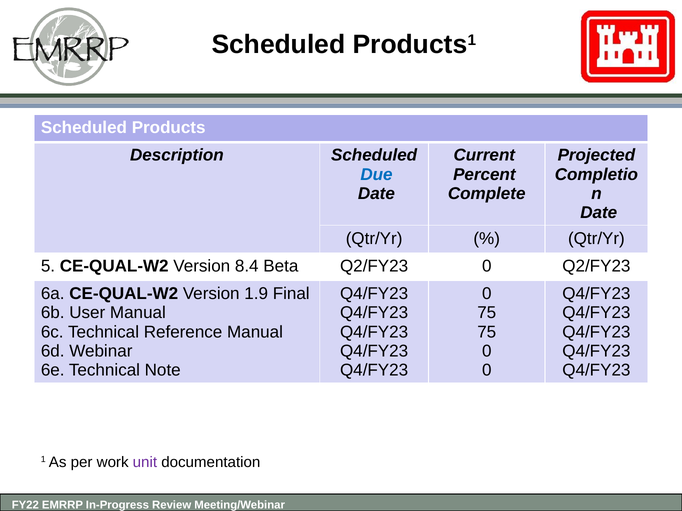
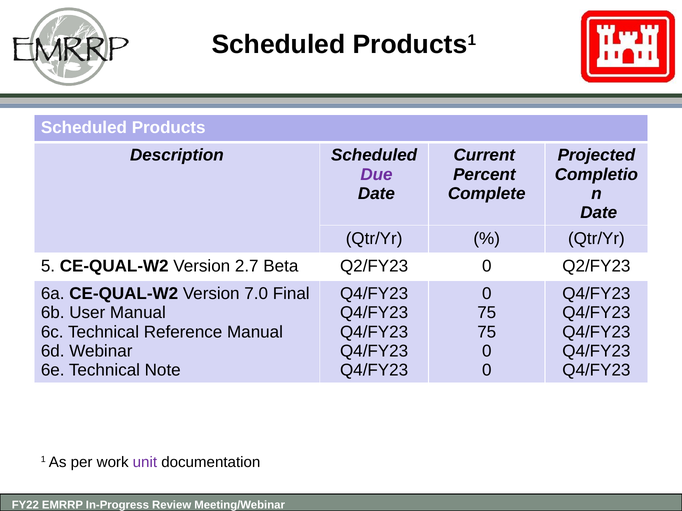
Due colour: blue -> purple
8.4: 8.4 -> 2.7
1.9: 1.9 -> 7.0
